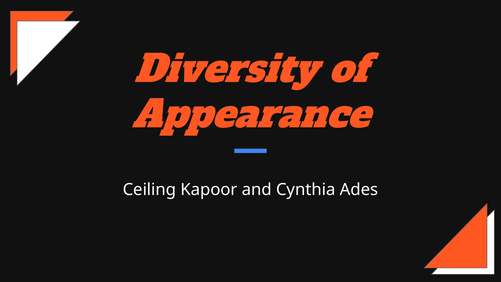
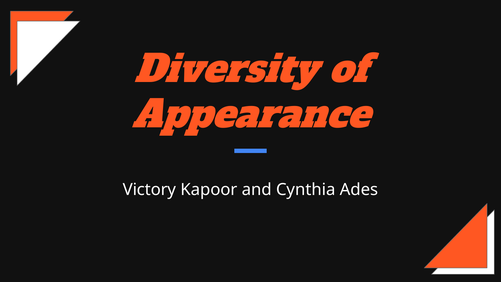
Ceiling: Ceiling -> Victory
